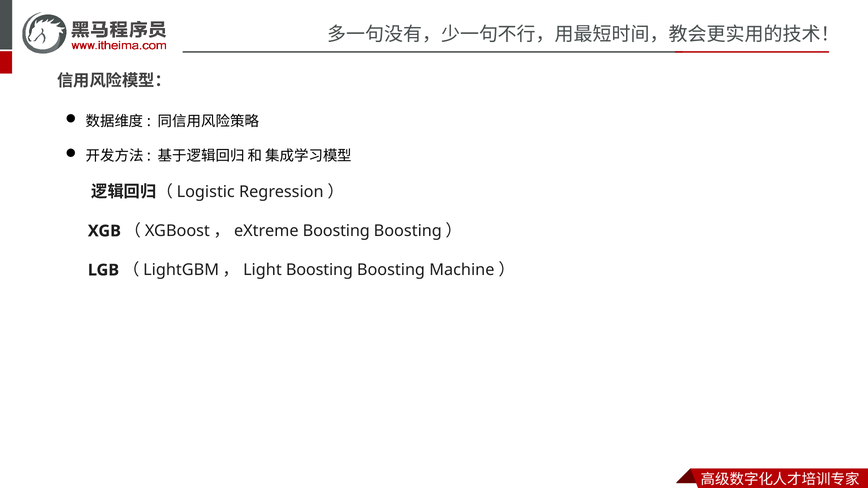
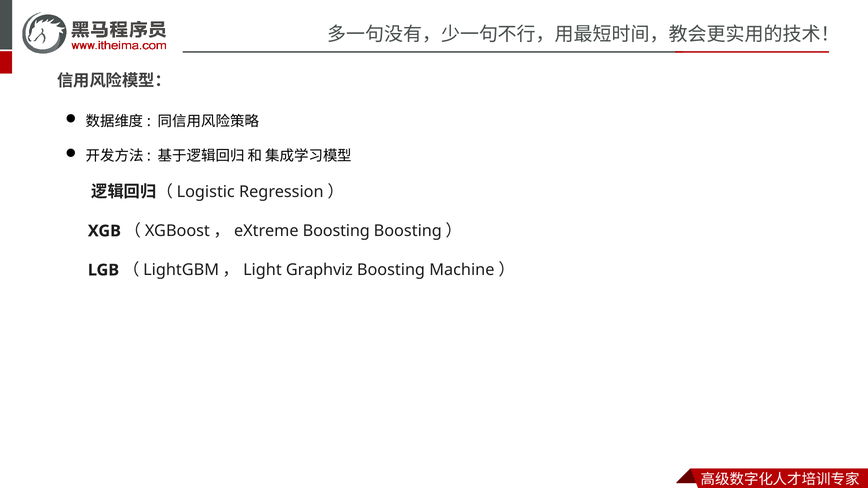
Boosting at (319, 270): Boosting -> Graphviz
